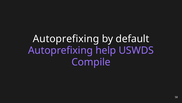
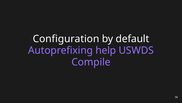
Autoprefixing at (66, 39): Autoprefixing -> Configuration
